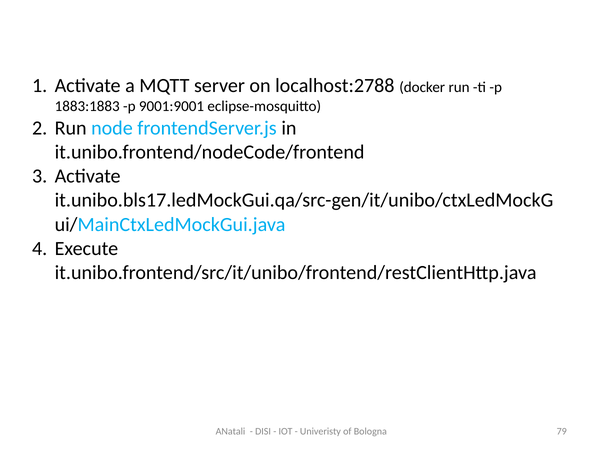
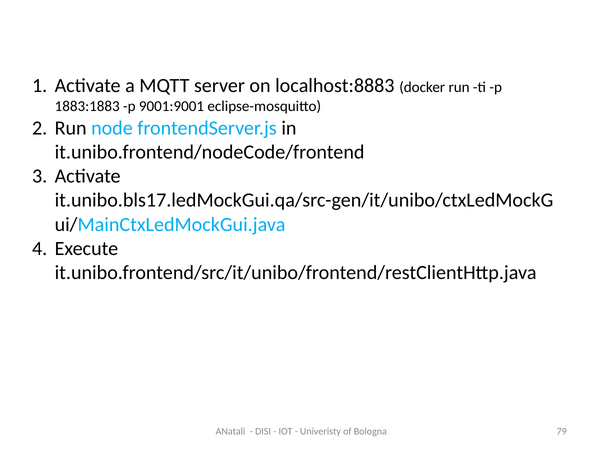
localhost:2788: localhost:2788 -> localhost:8883
